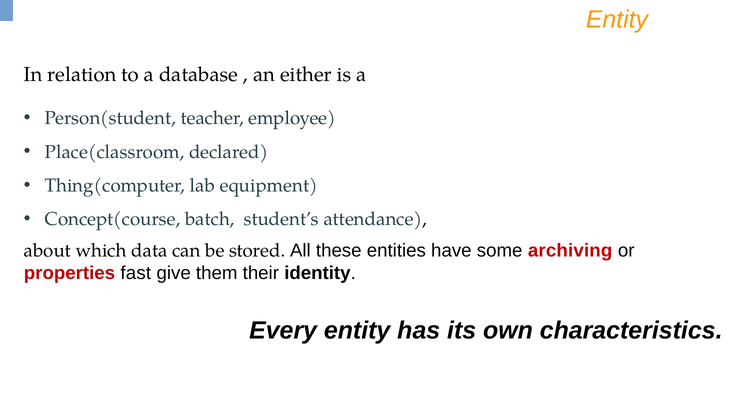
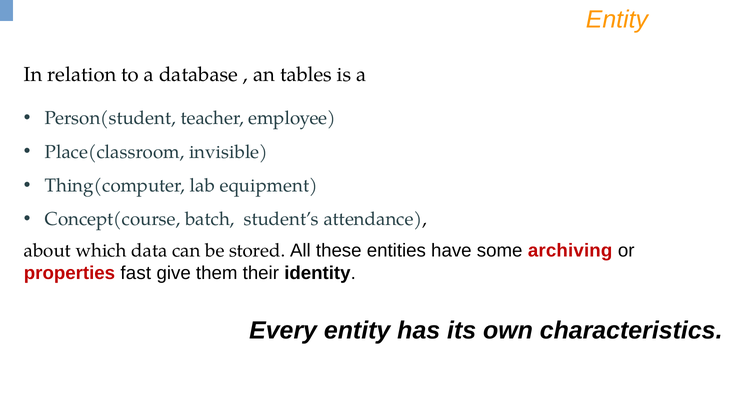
either: either -> tables
declared: declared -> invisible
